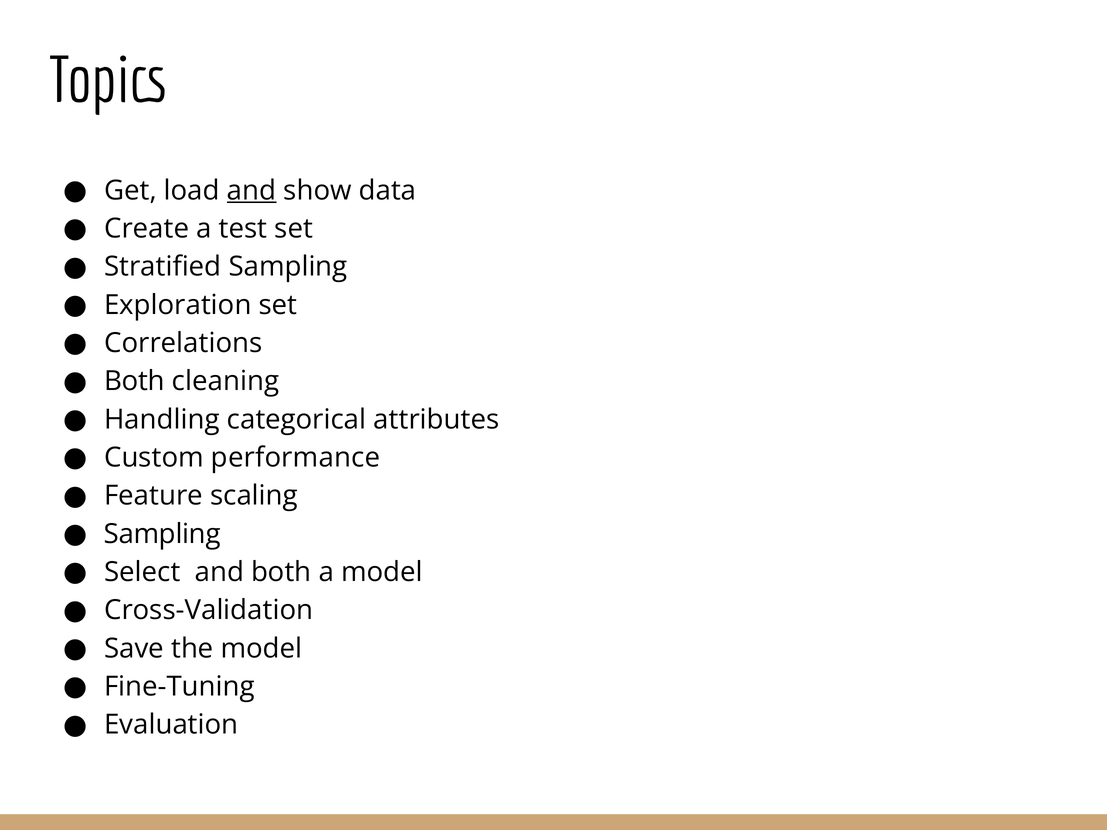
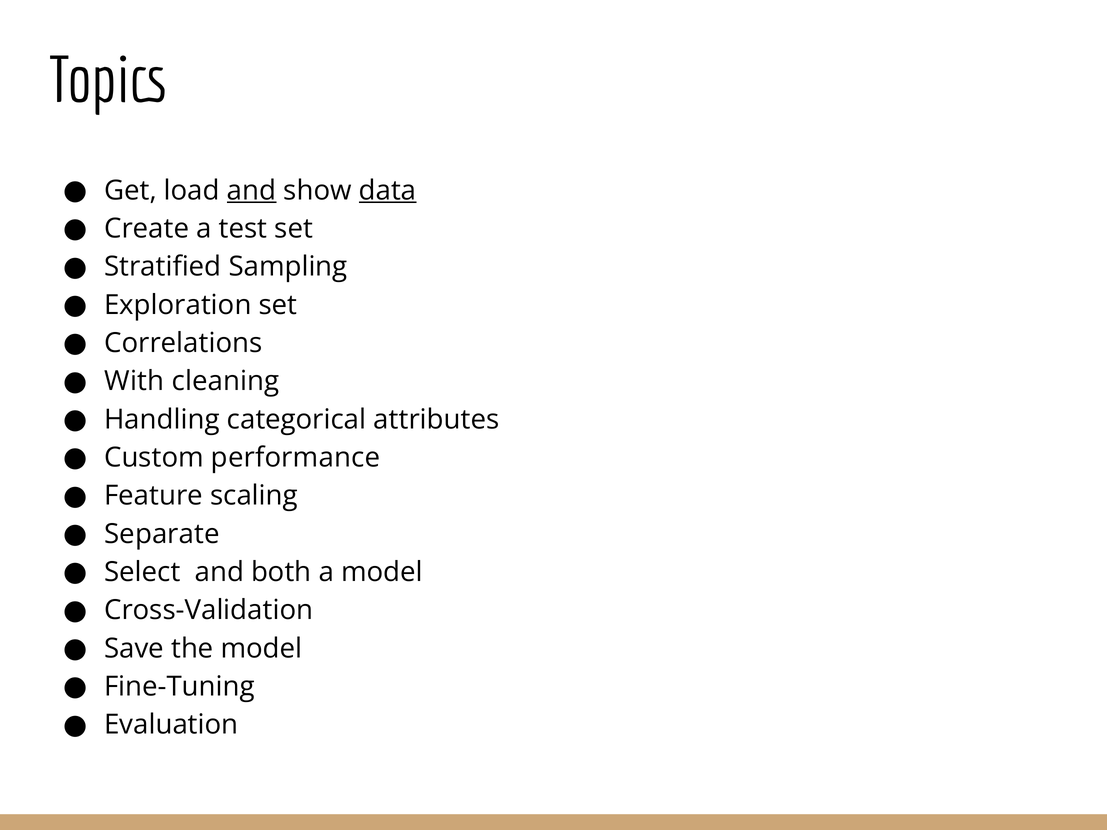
data underline: none -> present
Both at (135, 381): Both -> With
Sampling at (162, 534): Sampling -> Separate
